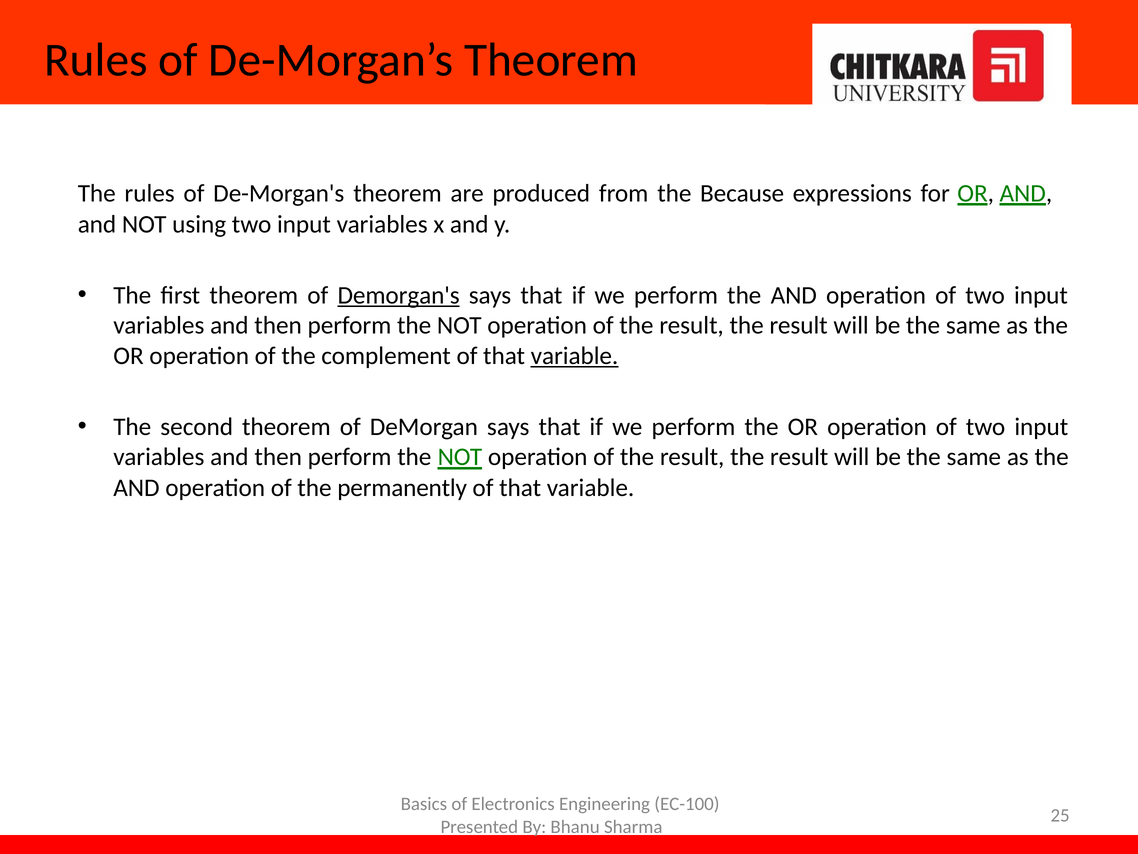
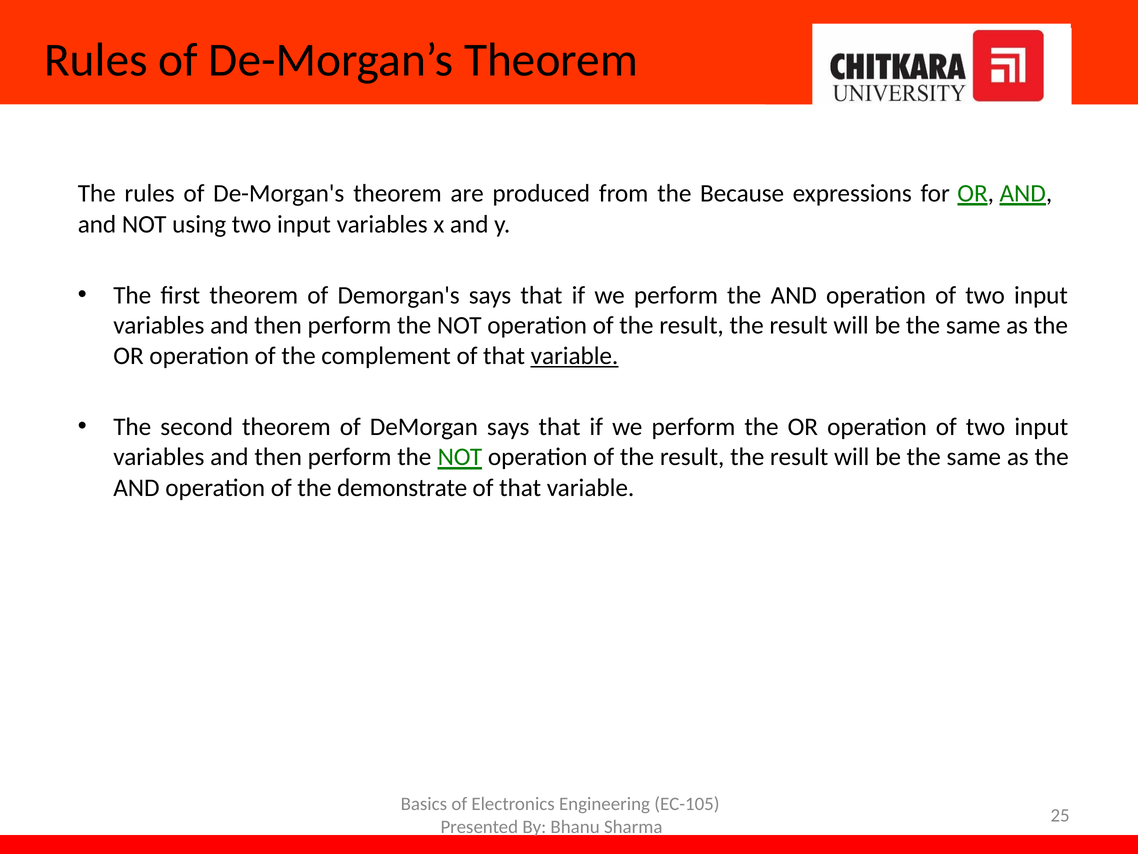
Demorgan's underline: present -> none
permanently: permanently -> demonstrate
EC-100: EC-100 -> EC-105
